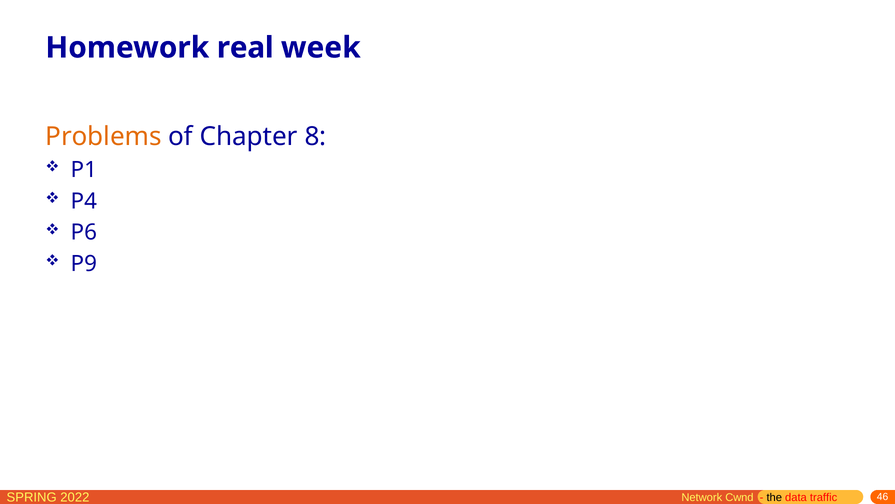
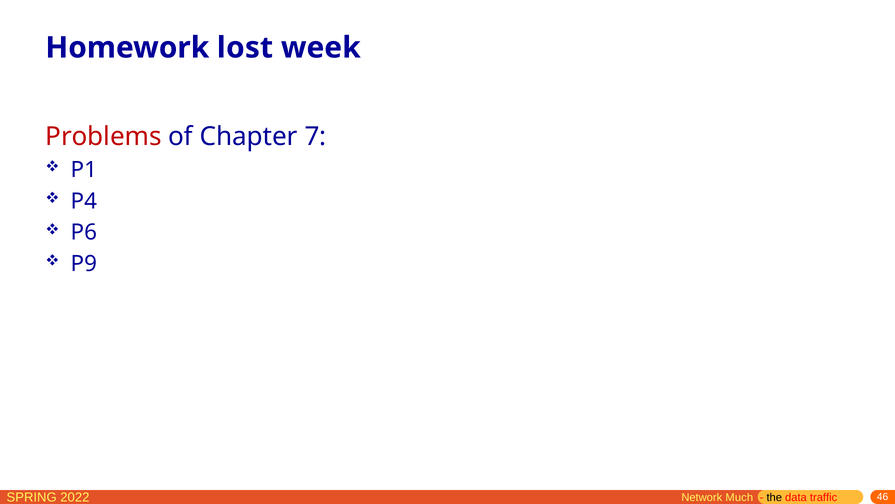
real: real -> lost
Problems colour: orange -> red
8: 8 -> 7
Cwnd: Cwnd -> Much
